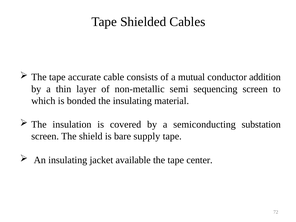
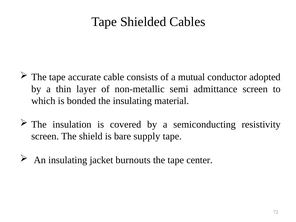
addition: addition -> adopted
sequencing: sequencing -> admittance
substation: substation -> resistivity
available: available -> burnouts
